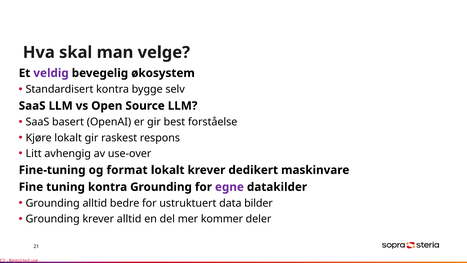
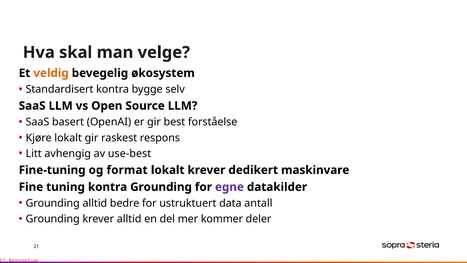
veldig colour: purple -> orange
use-over: use-over -> use-best
bilder: bilder -> antall
